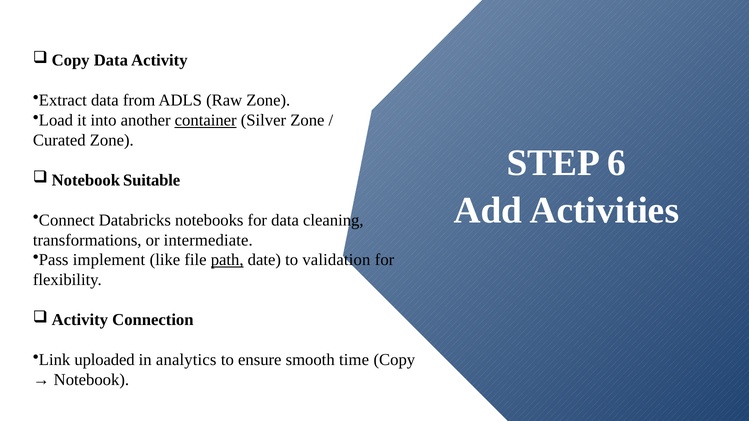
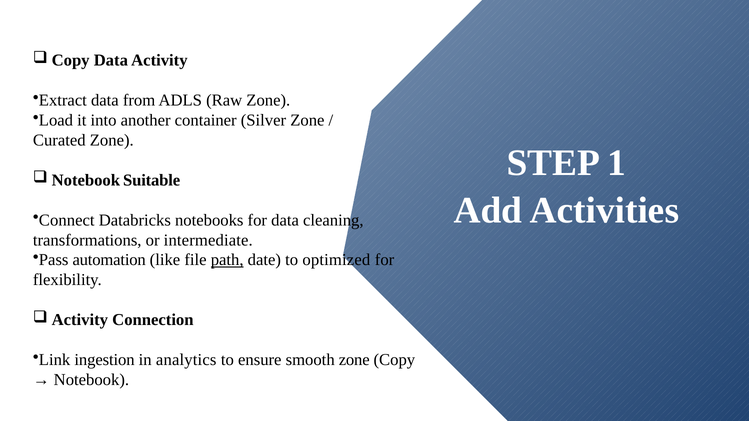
container underline: present -> none
6: 6 -> 1
implement: implement -> automation
validation: validation -> optimized
uploaded: uploaded -> ingestion
smooth time: time -> zone
